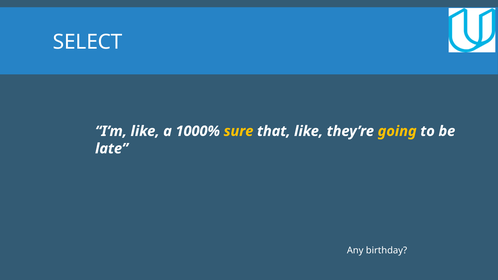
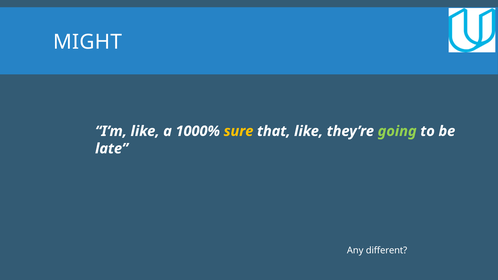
SELECT: SELECT -> MIGHT
going colour: yellow -> light green
birthday: birthday -> different
